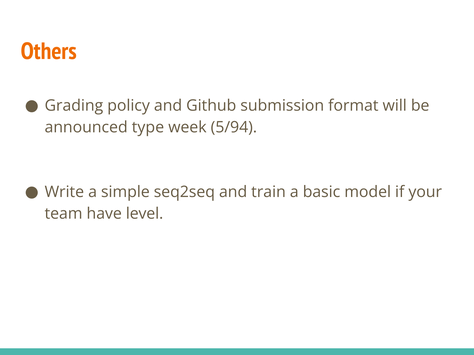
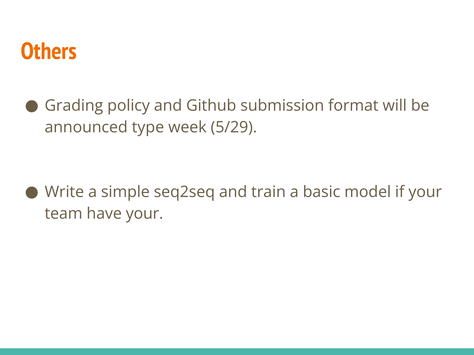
5/94: 5/94 -> 5/29
have level: level -> your
